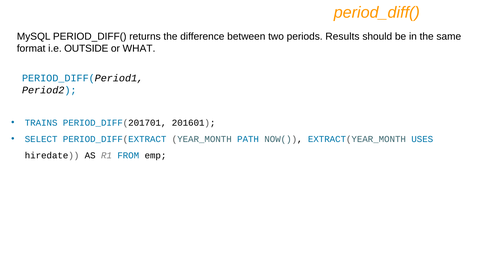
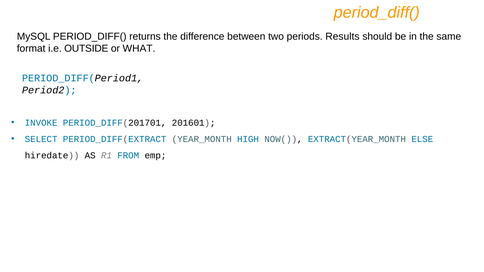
TRAINS: TRAINS -> INVOKE
PATH: PATH -> HIGH
USES: USES -> ELSE
